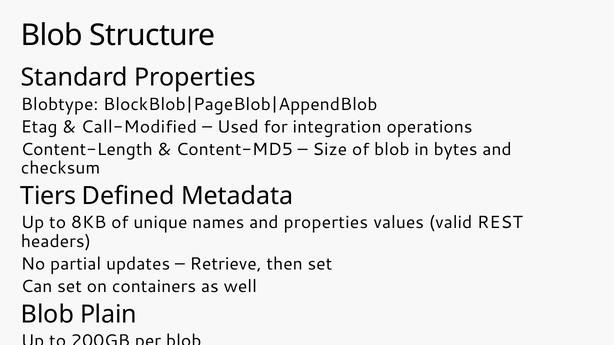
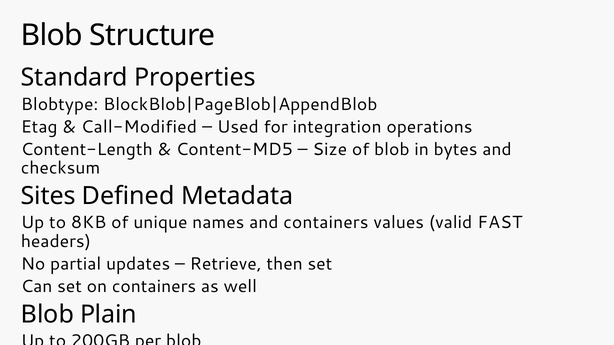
Tiers: Tiers -> Sites
and properties: properties -> containers
REST: REST -> FAST
